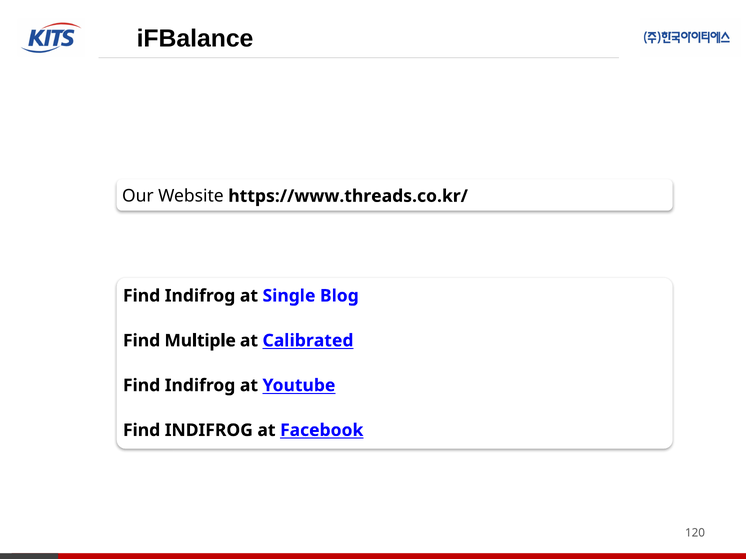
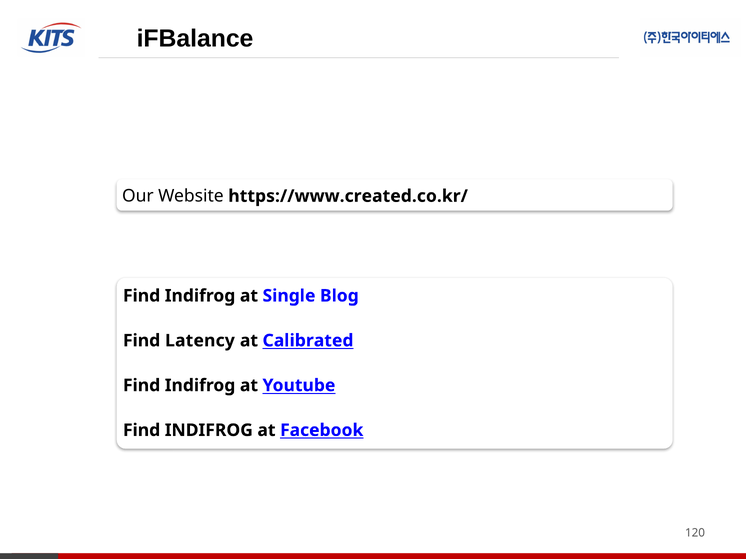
https://www.threads.co.kr/: https://www.threads.co.kr/ -> https://www.created.co.kr/
Multiple: Multiple -> Latency
